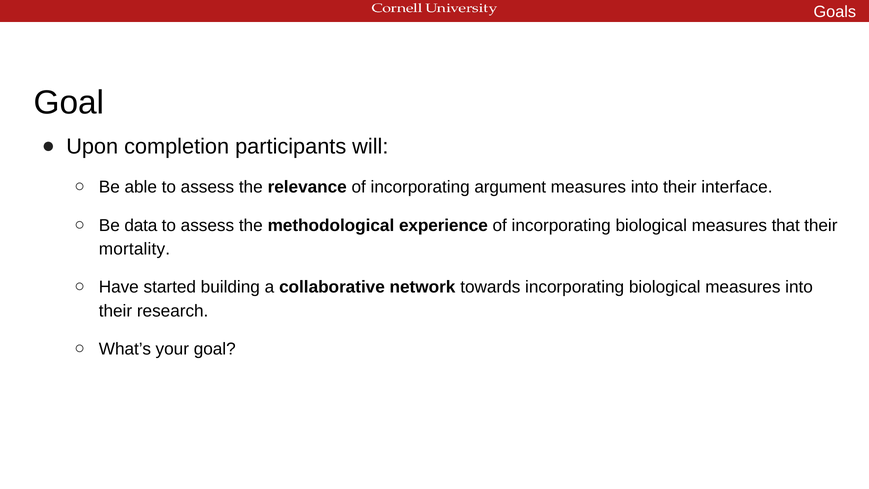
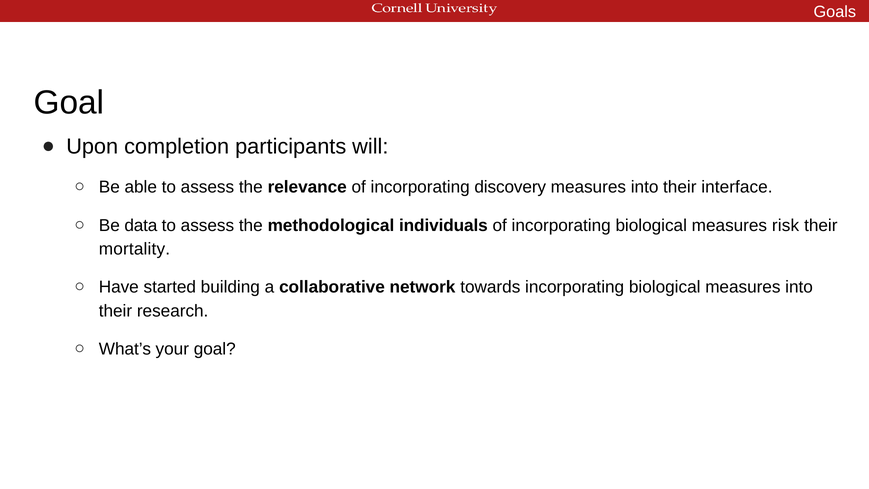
argument: argument -> discovery
experience: experience -> individuals
that: that -> risk
